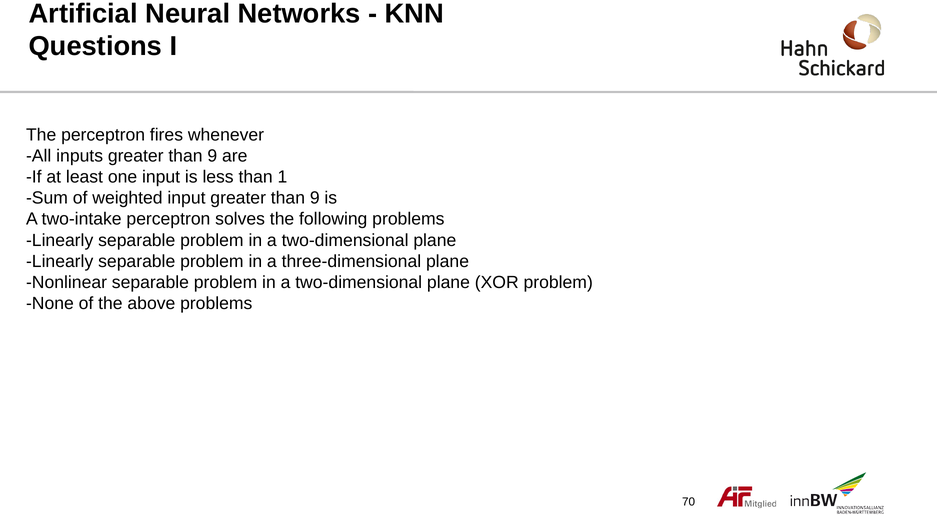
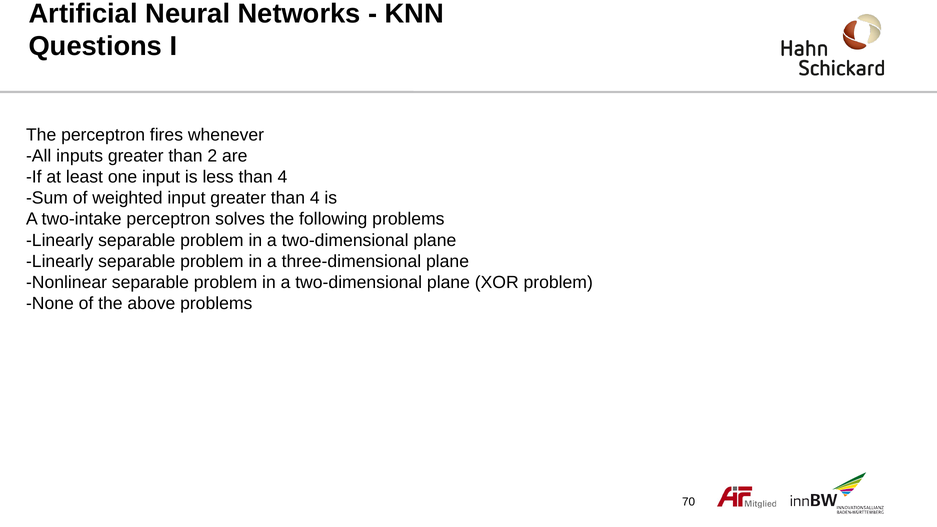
inputs greater than 9: 9 -> 2
less than 1: 1 -> 4
input greater than 9: 9 -> 4
